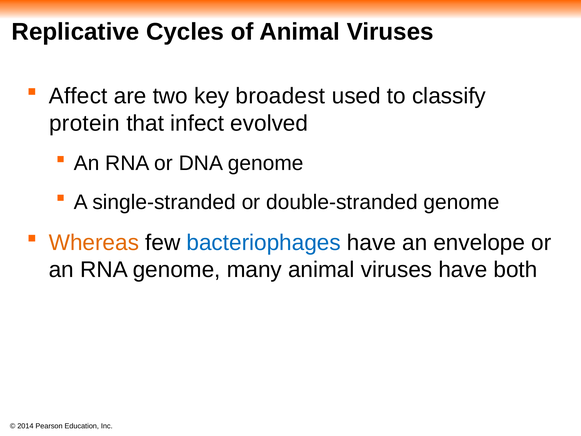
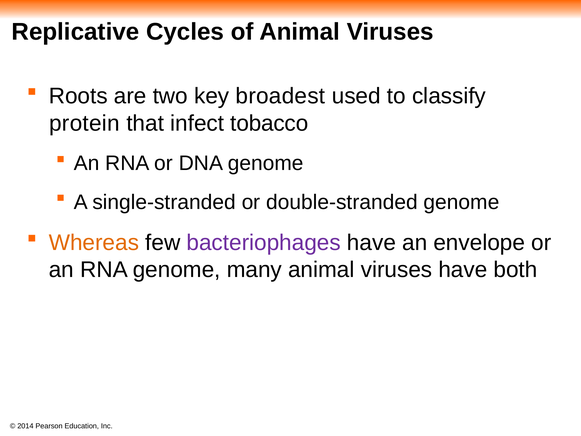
Affect: Affect -> Roots
evolved: evolved -> tobacco
bacteriophages colour: blue -> purple
